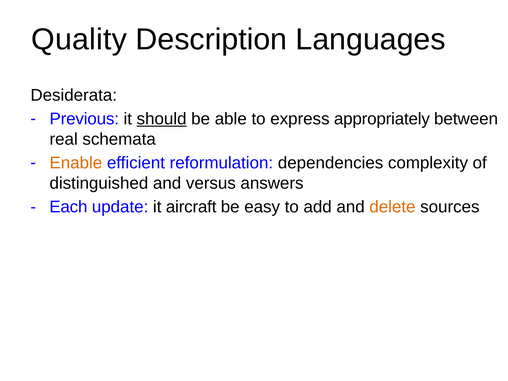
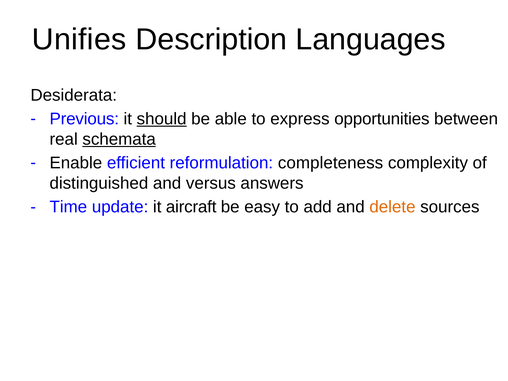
Quality: Quality -> Unifies
appropriately: appropriately -> opportunities
schemata underline: none -> present
Enable colour: orange -> black
dependencies: dependencies -> completeness
Each: Each -> Time
